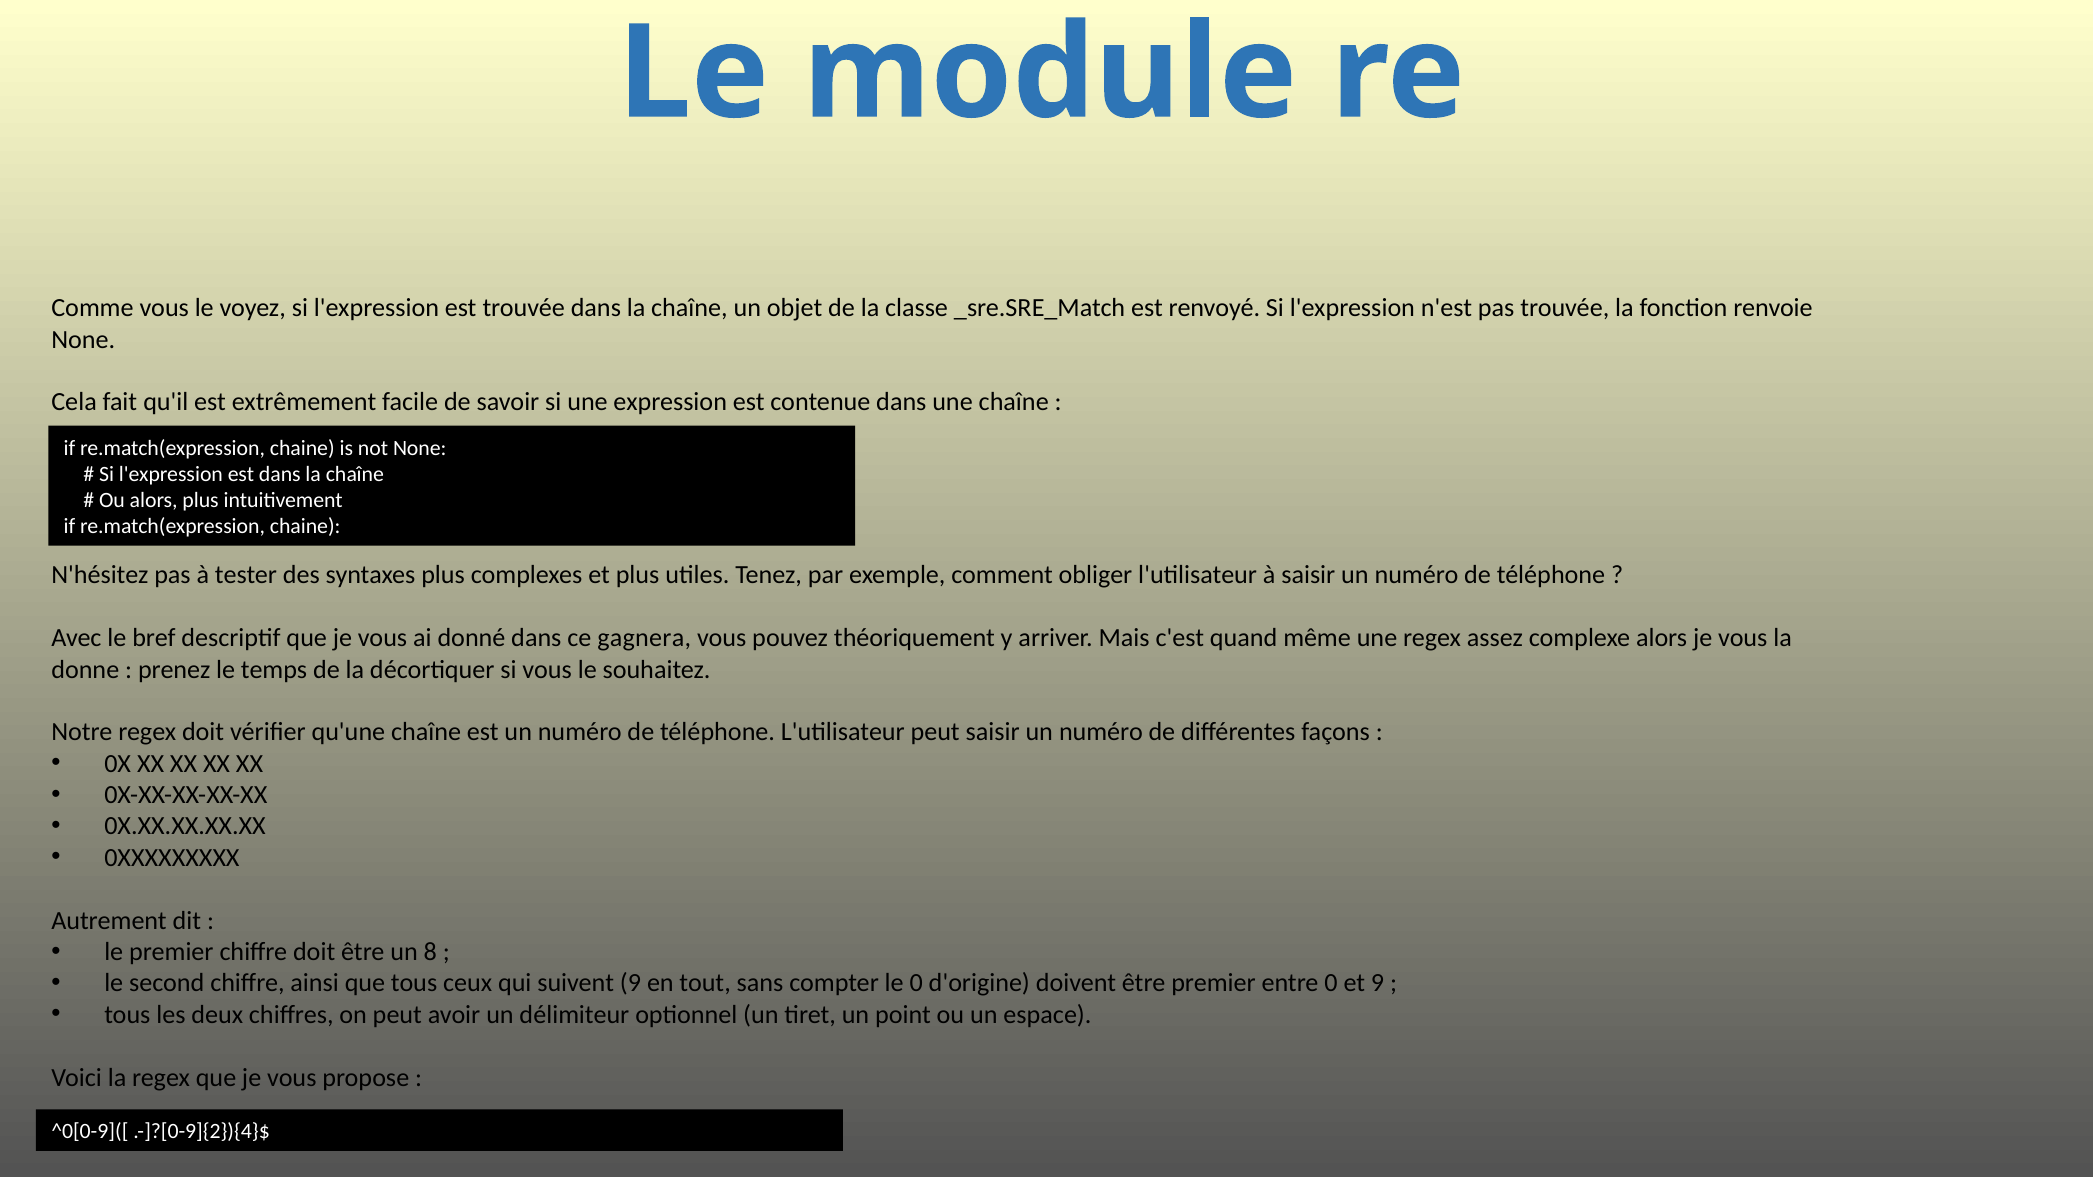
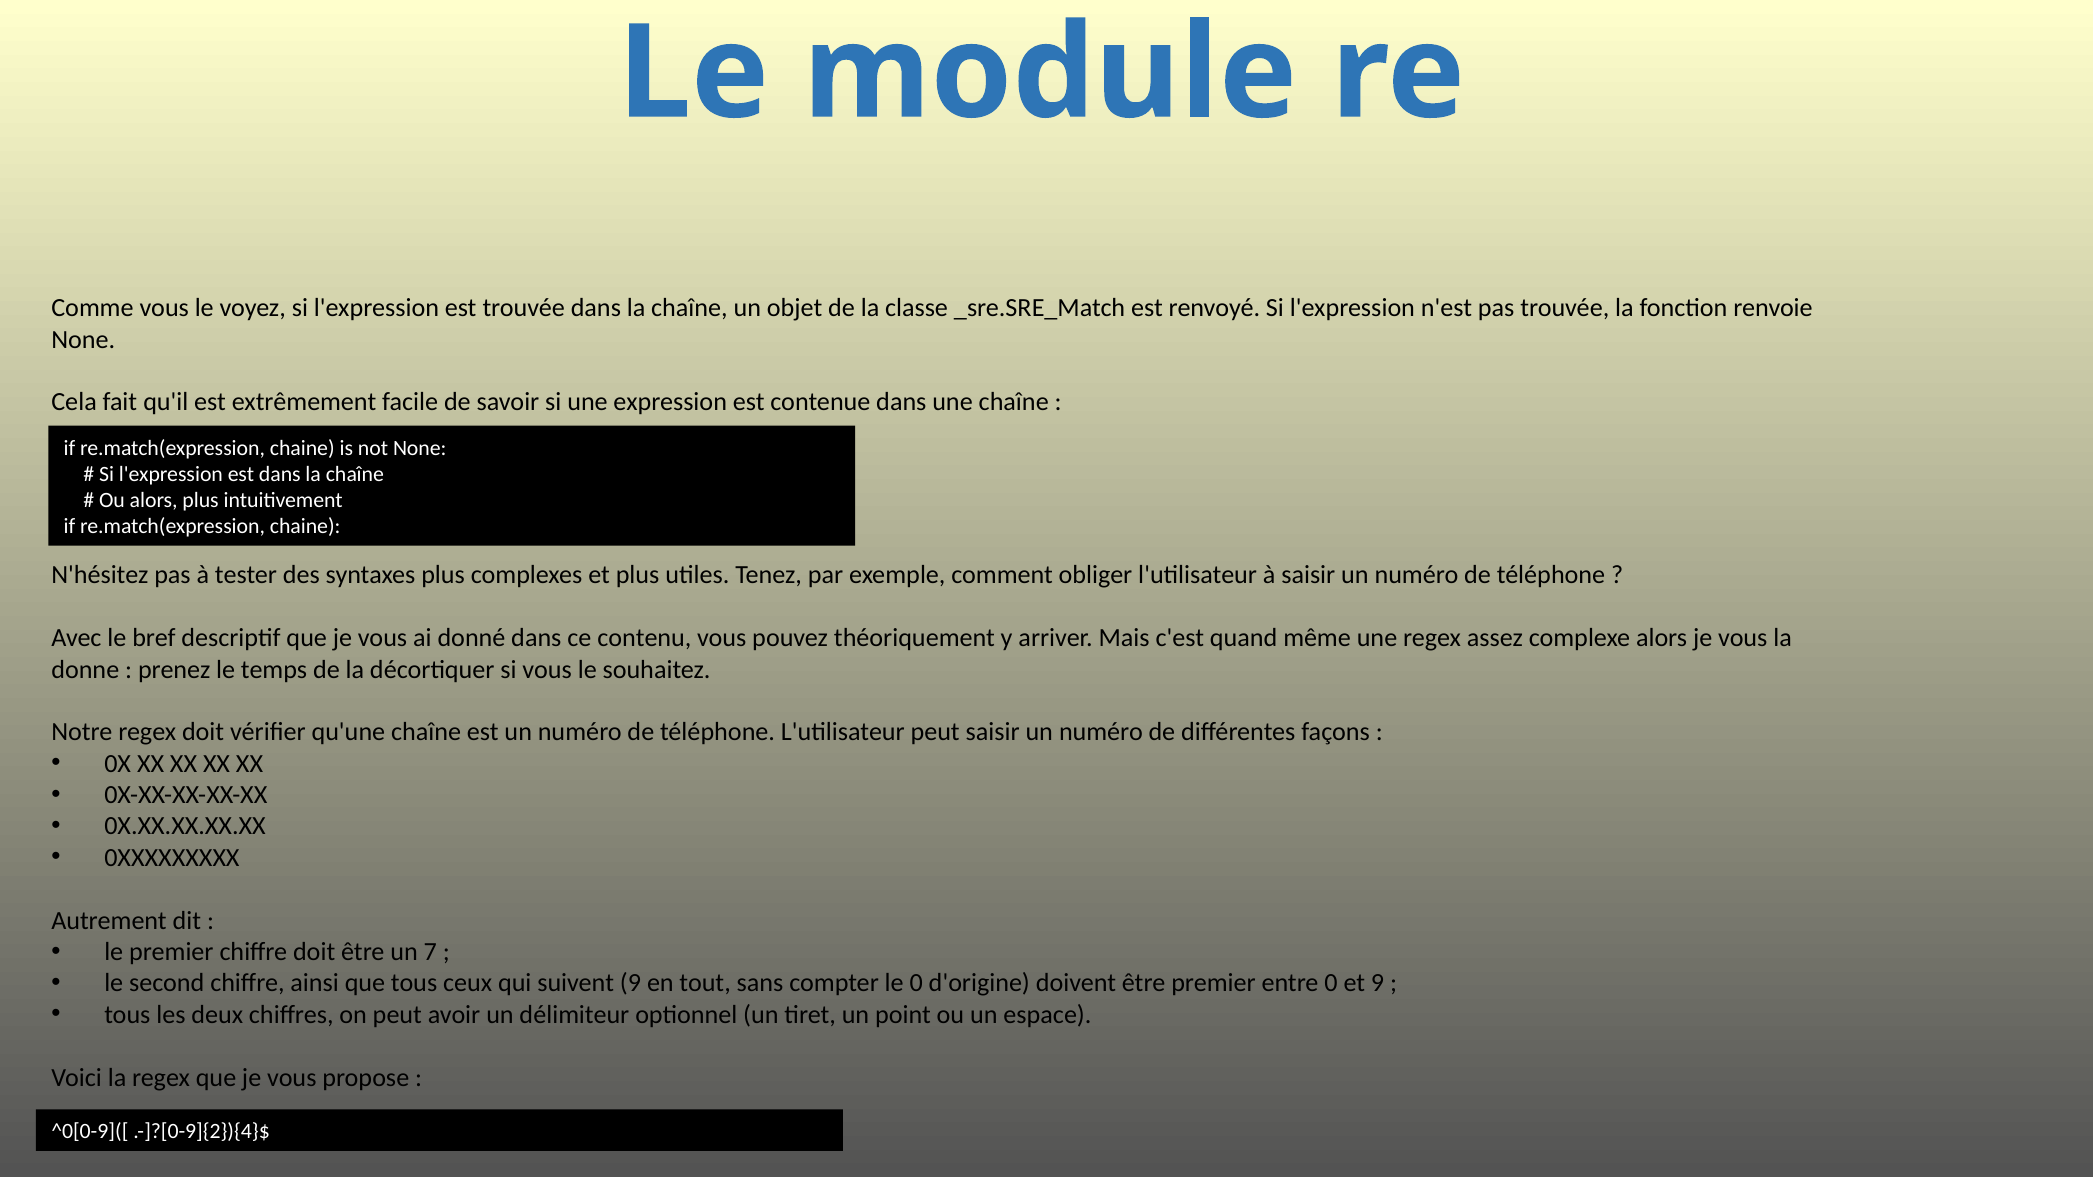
gagnera: gagnera -> contenu
8: 8 -> 7
